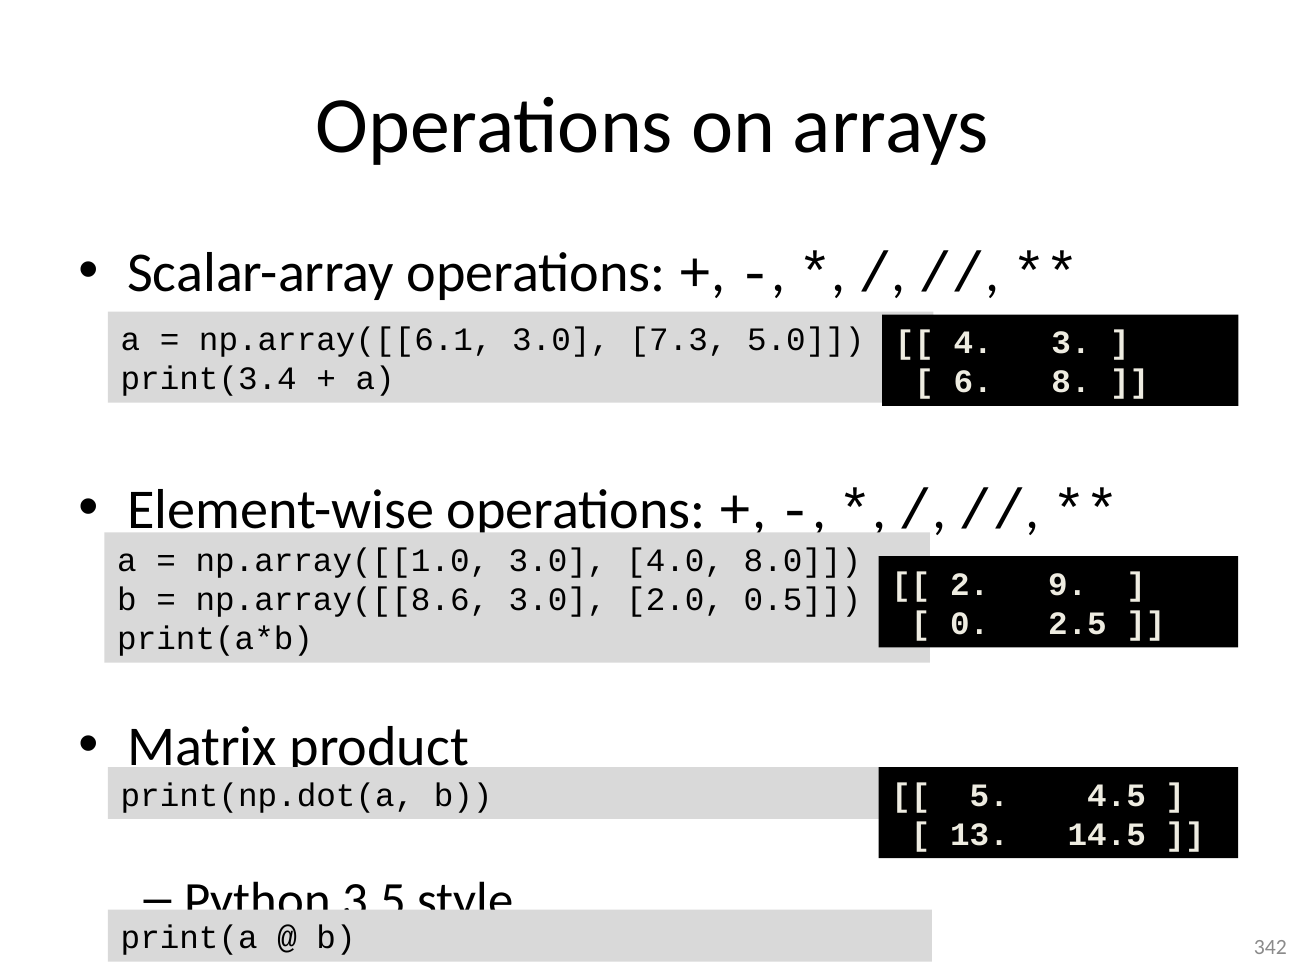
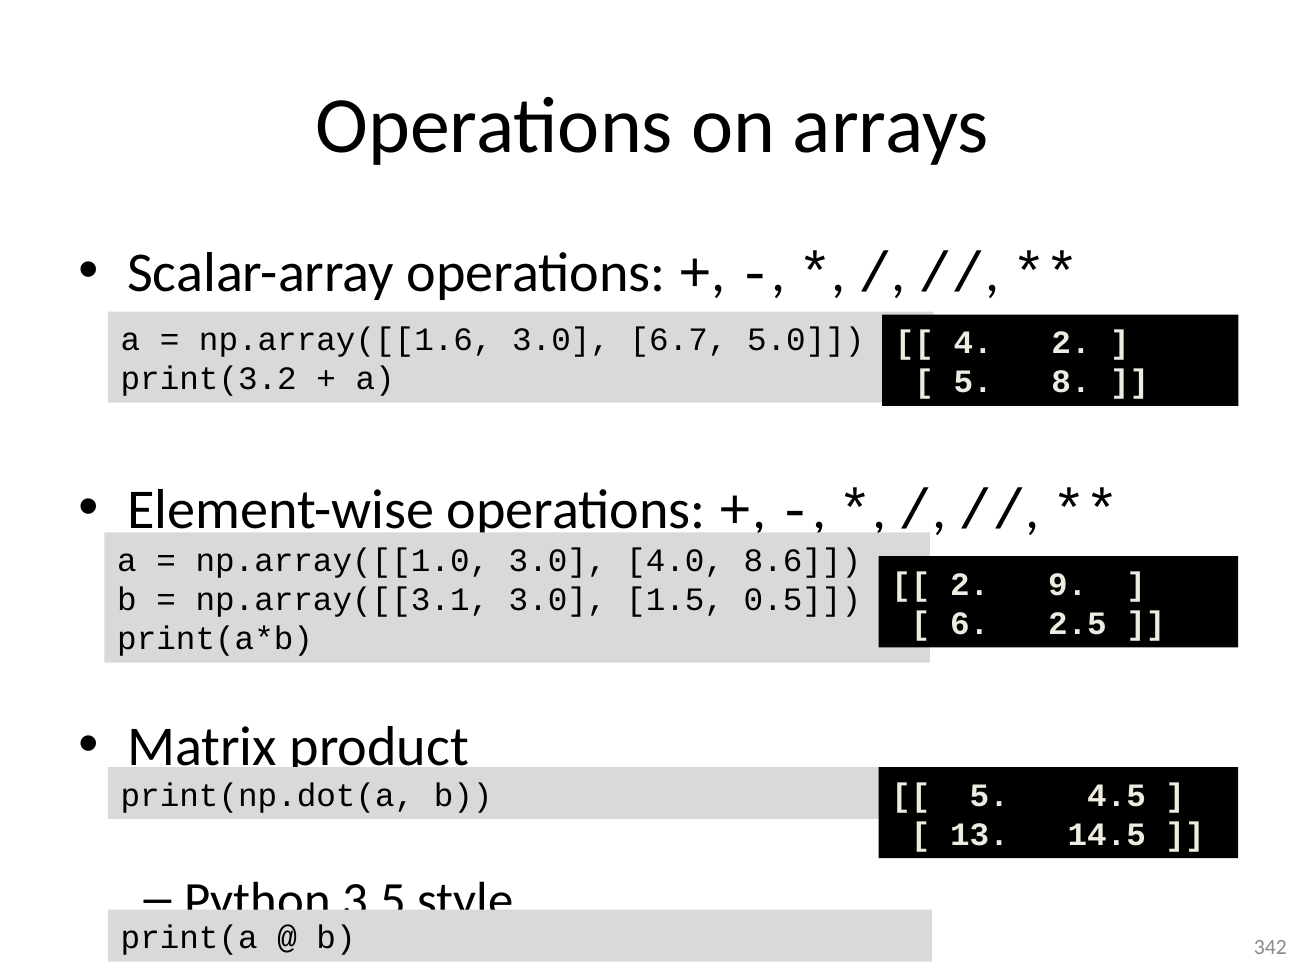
np.array([[6.1: np.array([[6.1 -> np.array([[1.6
7.3: 7.3 -> 6.7
4 3: 3 -> 2
print(3.4: print(3.4 -> print(3.2
6 at (973, 382): 6 -> 5
8.0: 8.0 -> 8.6
np.array([[8.6: np.array([[8.6 -> np.array([[3.1
2.0: 2.0 -> 1.5
0: 0 -> 6
